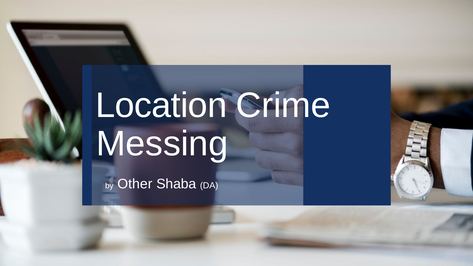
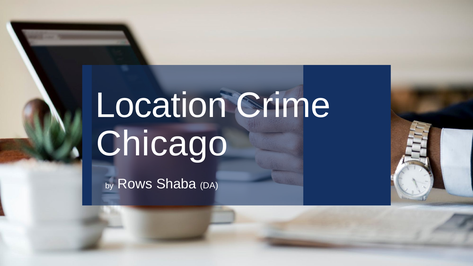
Messing: Messing -> Chicago
Other: Other -> Rows
